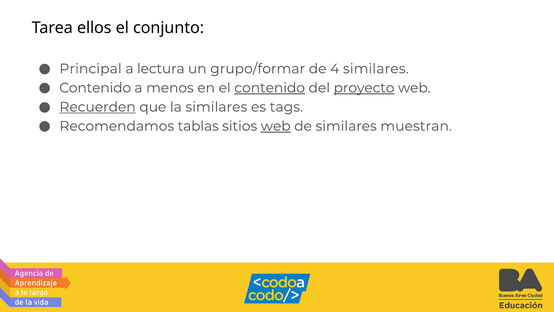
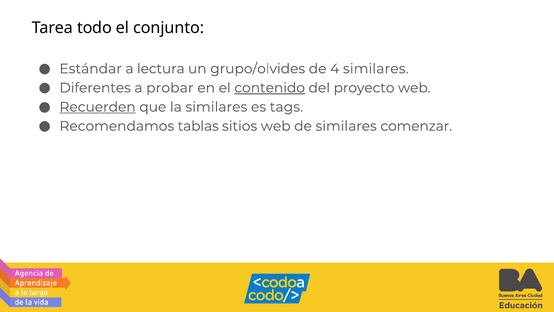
ellos: ellos -> todo
Principal: Principal -> Estándar
grupo/formar: grupo/formar -> grupo/olvides
Contenido at (95, 88): Contenido -> Diferentes
menos: menos -> probar
proyecto underline: present -> none
web at (276, 126) underline: present -> none
muestran: muestran -> comenzar
